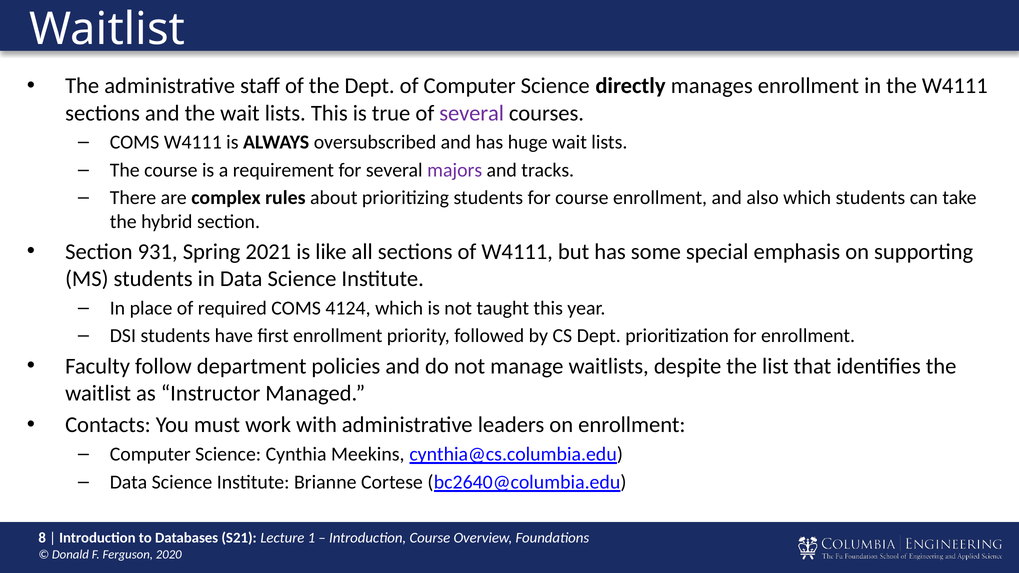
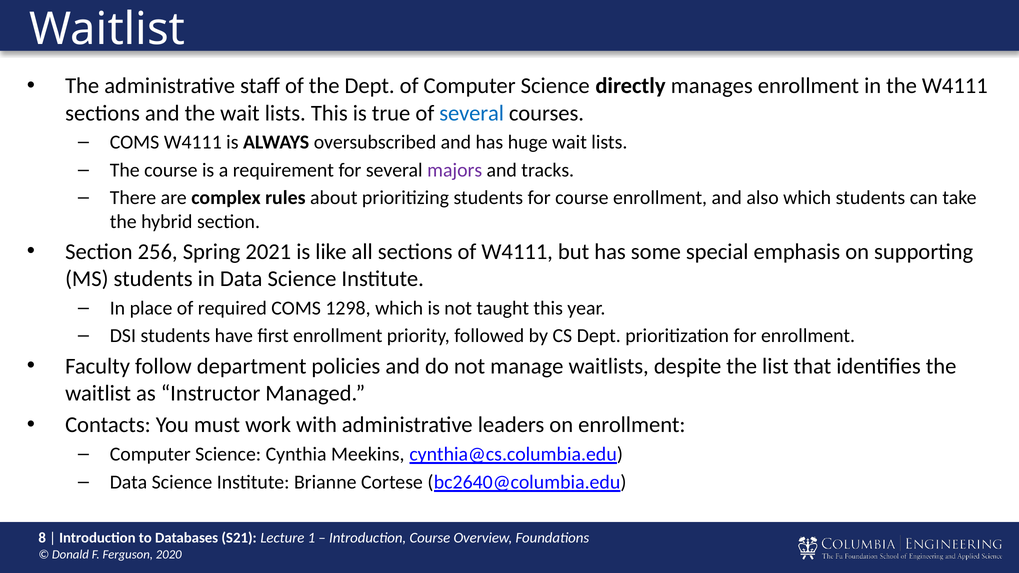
several at (472, 113) colour: purple -> blue
931: 931 -> 256
4124: 4124 -> 1298
